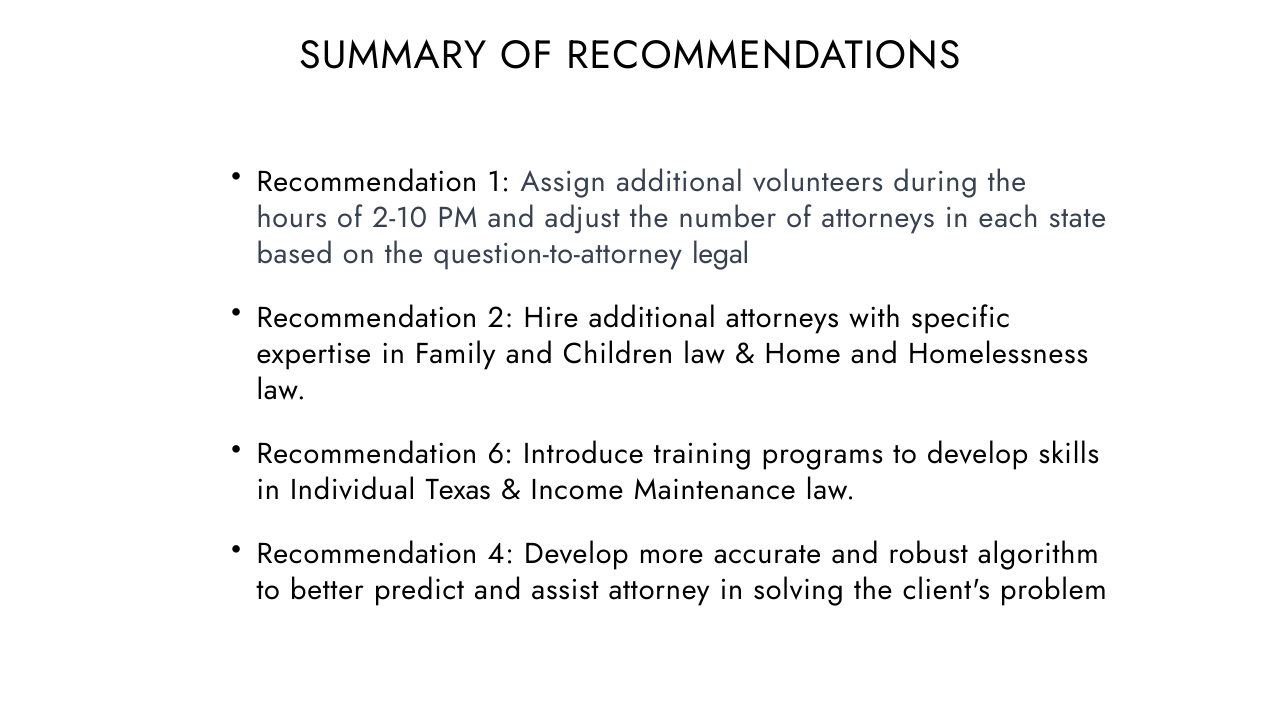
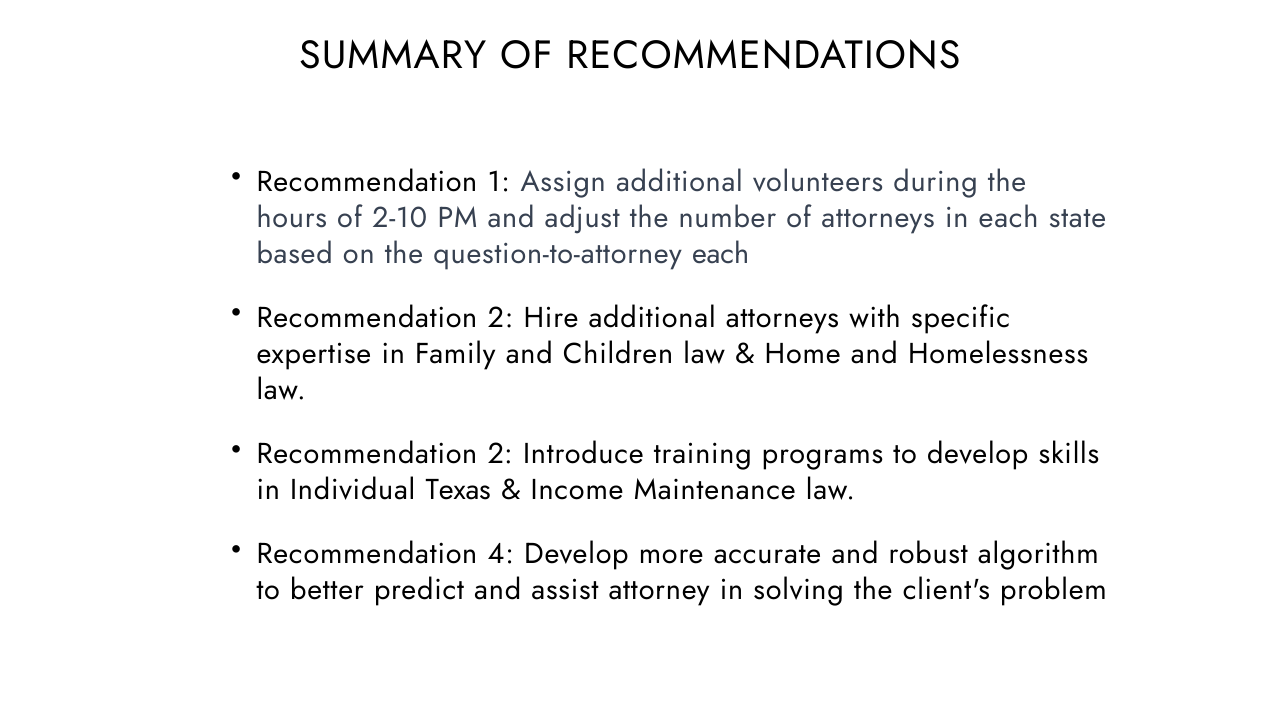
question-to-attorney legal: legal -> each
6 at (500, 454): 6 -> 2
